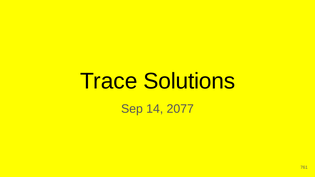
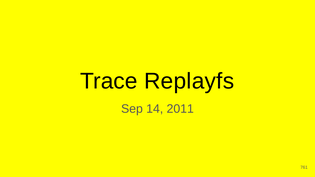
Solutions: Solutions -> Replayfs
2077: 2077 -> 2011
